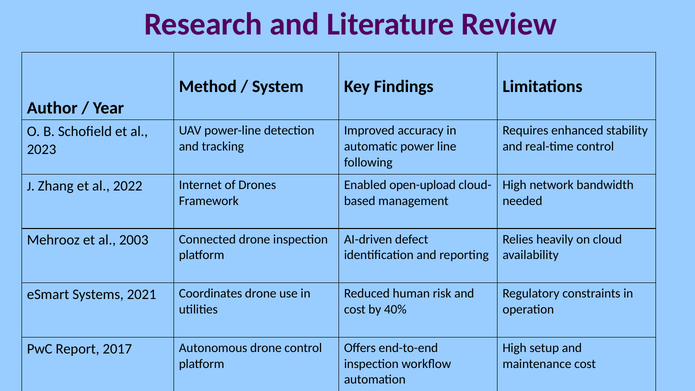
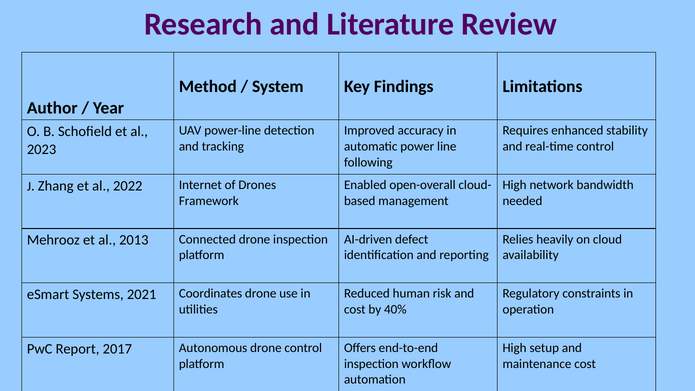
open-upload: open-upload -> open-overall
2003: 2003 -> 2013
